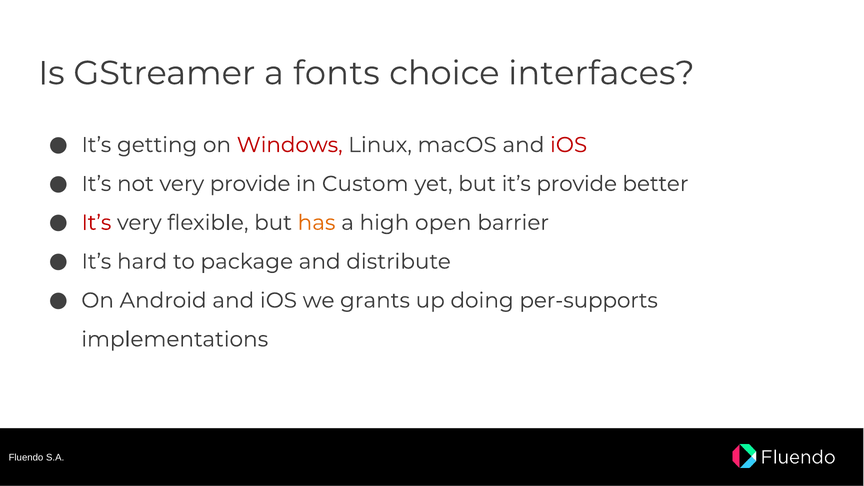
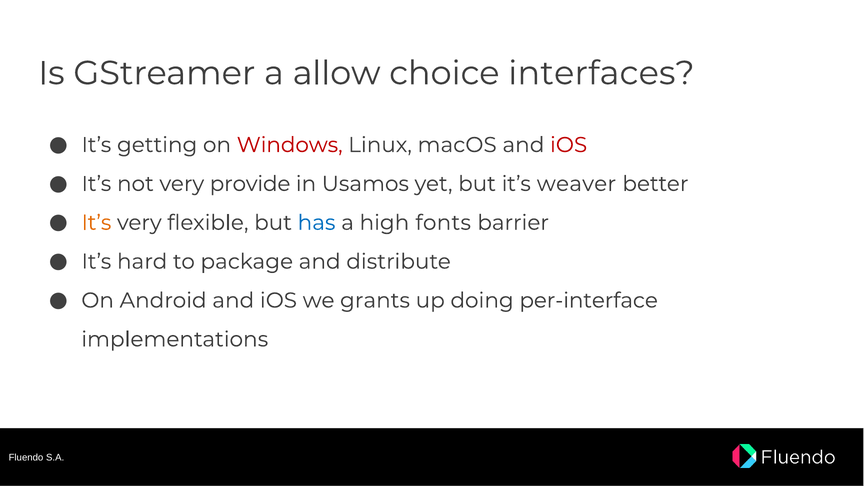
fonts: fonts -> allow
Custom: Custom -> Usamos
it’s provide: provide -> weaver
It’s at (96, 223) colour: red -> orange
has colour: orange -> blue
open: open -> fonts
per-supports: per-supports -> per-interface
